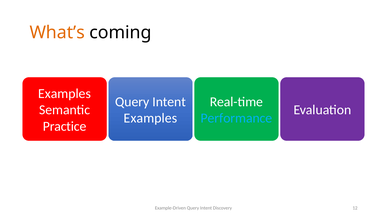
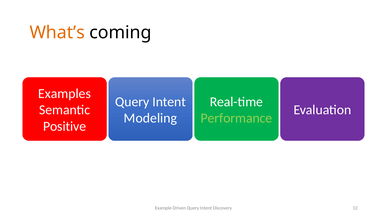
Examples at (150, 118): Examples -> Modeling
Performance colour: light blue -> light green
Practice: Practice -> Positive
